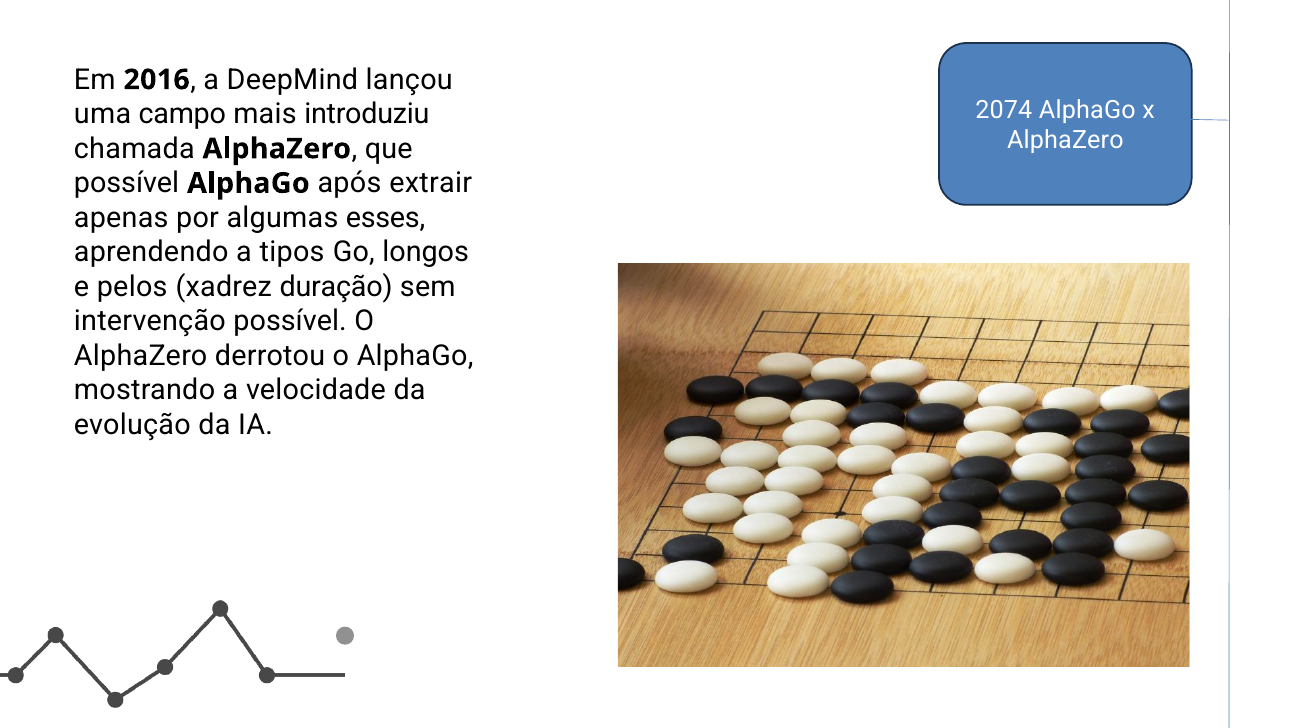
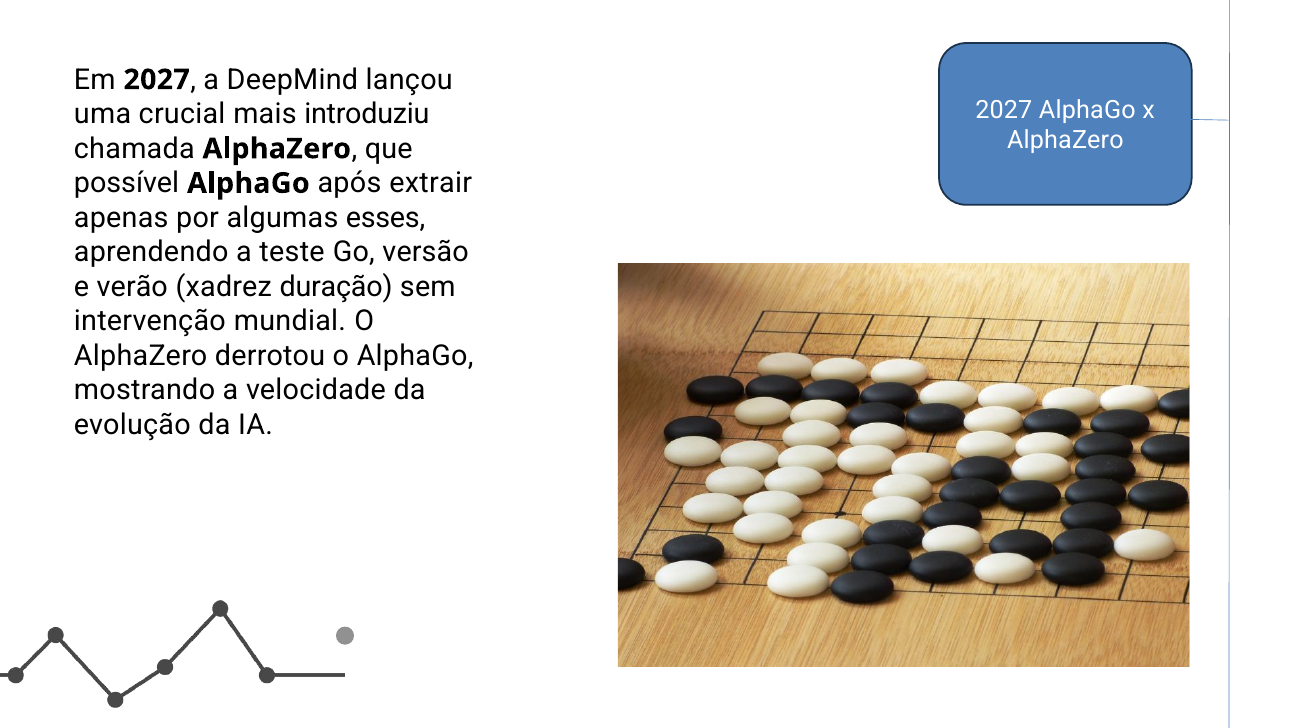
Em 2016: 2016 -> 2027
2074 at (1004, 110): 2074 -> 2027
campo: campo -> crucial
tipos: tipos -> teste
longos: longos -> versão
pelos: pelos -> verão
intervenção possível: possível -> mundial
